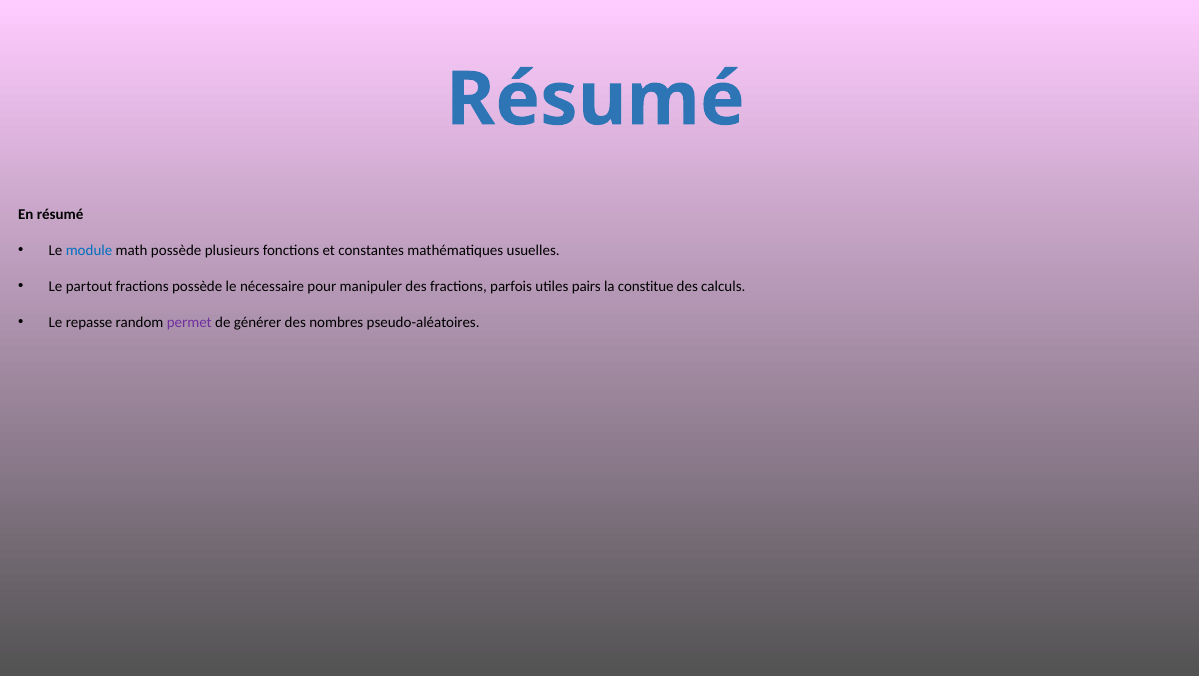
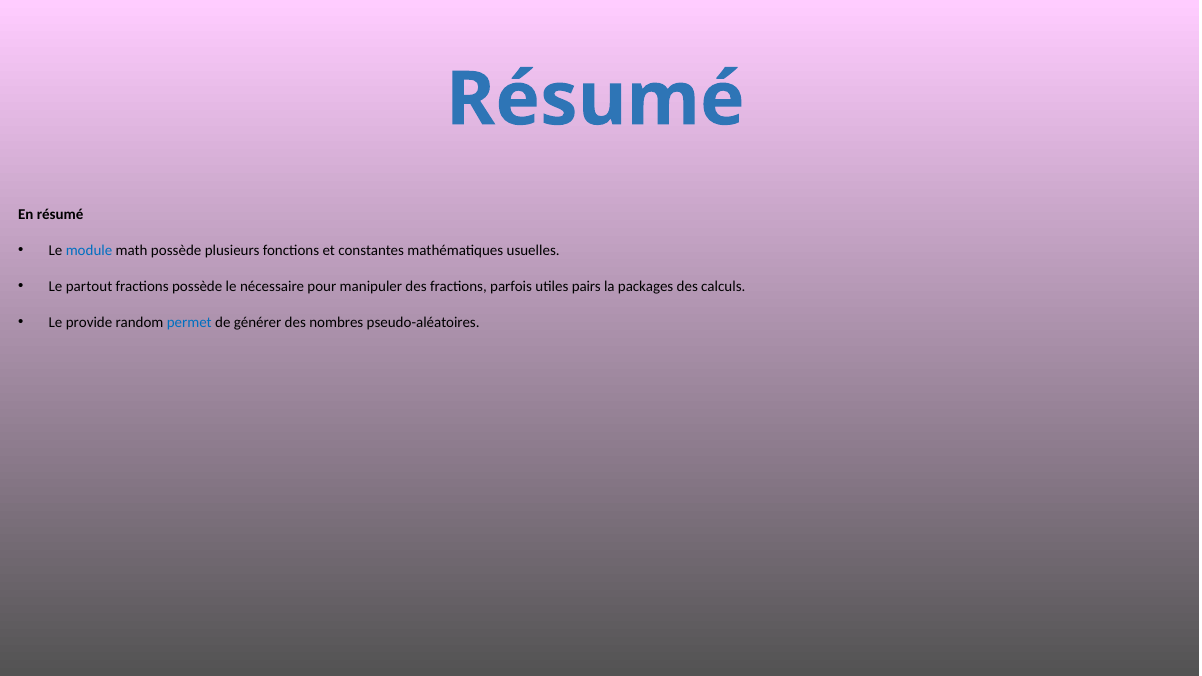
constitue: constitue -> packages
repasse: repasse -> provide
permet colour: purple -> blue
